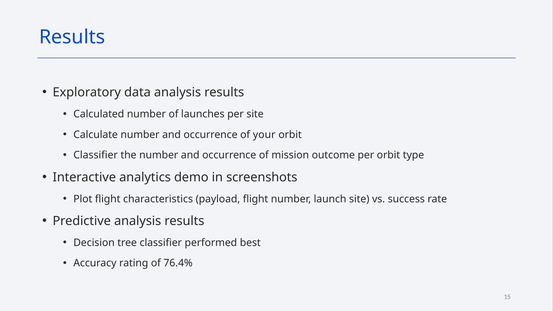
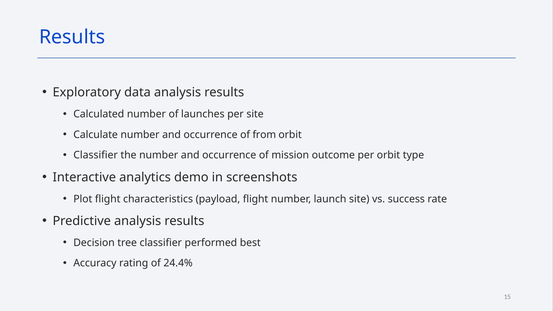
your: your -> from
76.4%: 76.4% -> 24.4%
